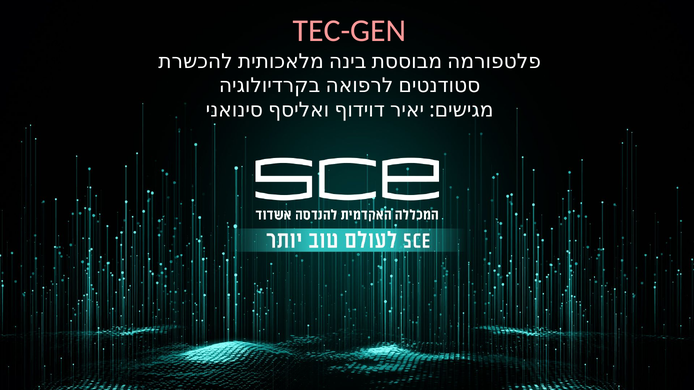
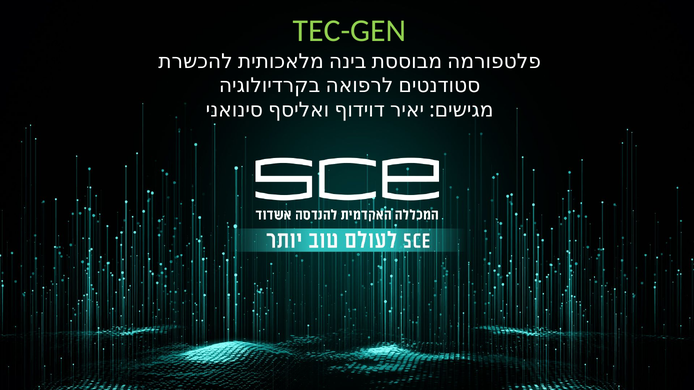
TEC-GEN colour: pink -> light green
